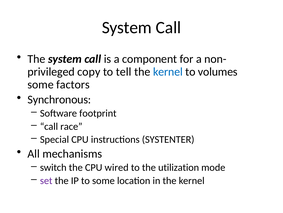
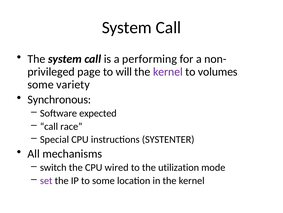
component: component -> performing
copy: copy -> page
tell: tell -> will
kernel at (168, 72) colour: blue -> purple
factors: factors -> variety
footprint: footprint -> expected
